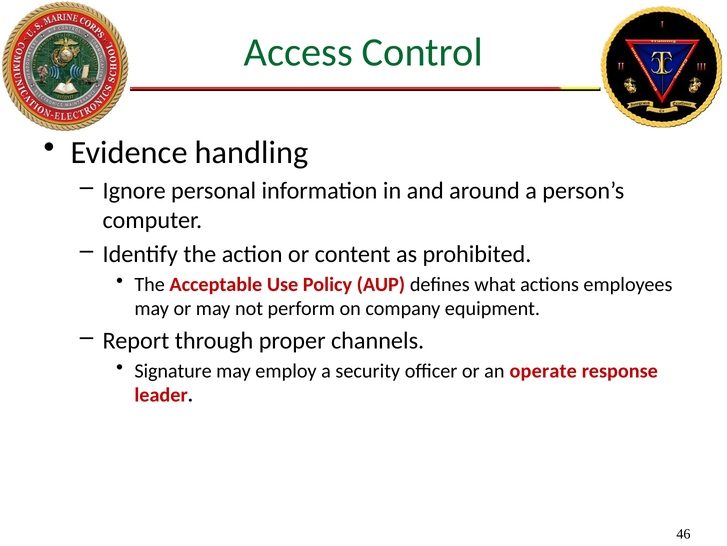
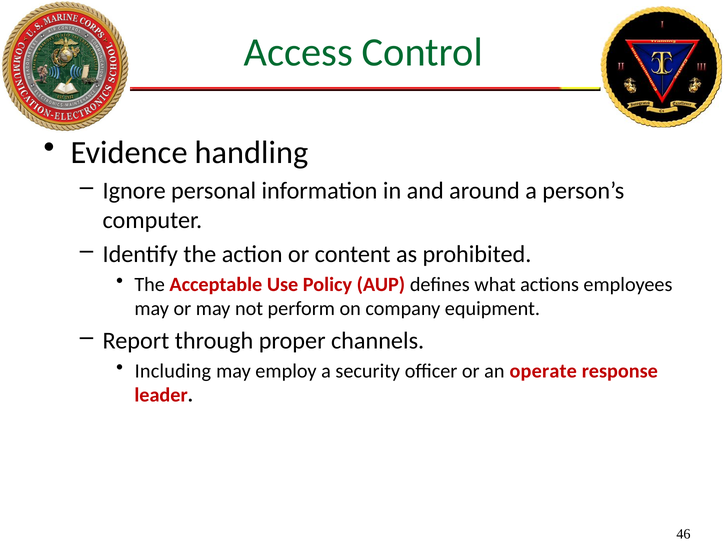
Signature: Signature -> Including
